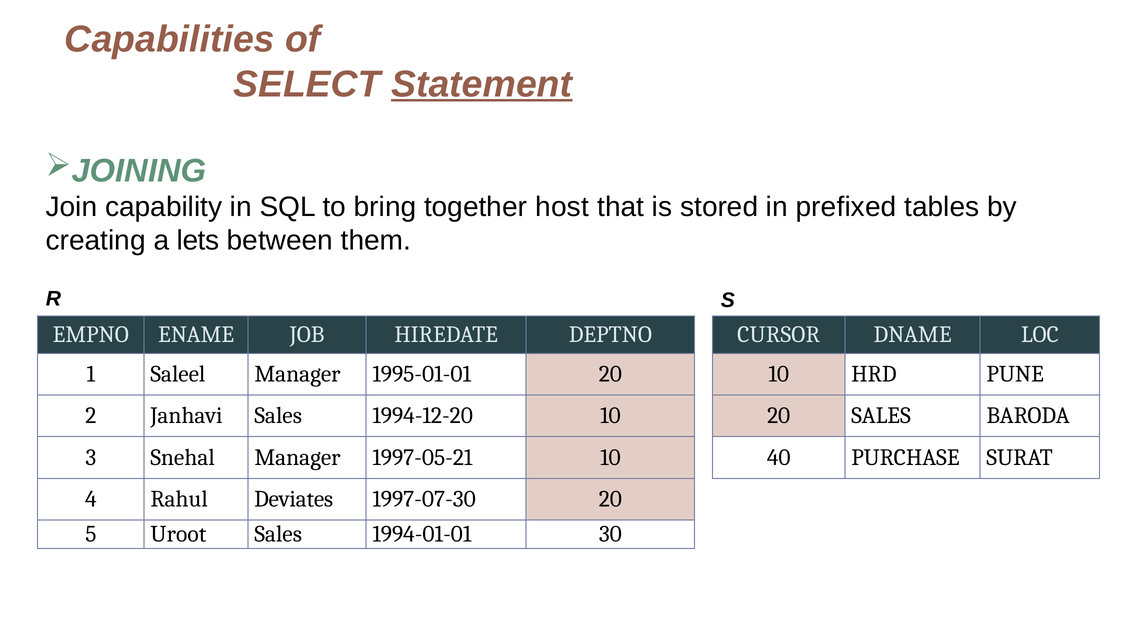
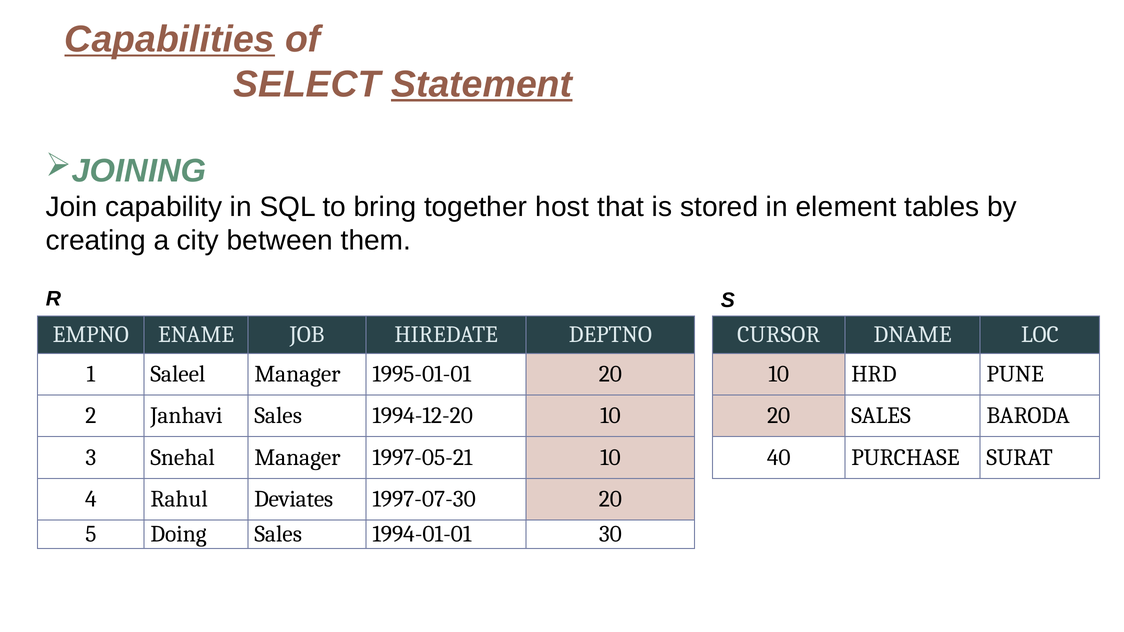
Capabilities underline: none -> present
prefixed: prefixed -> element
lets: lets -> city
Uroot: Uroot -> Doing
